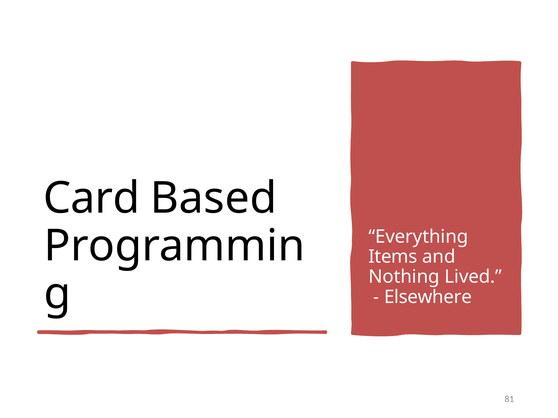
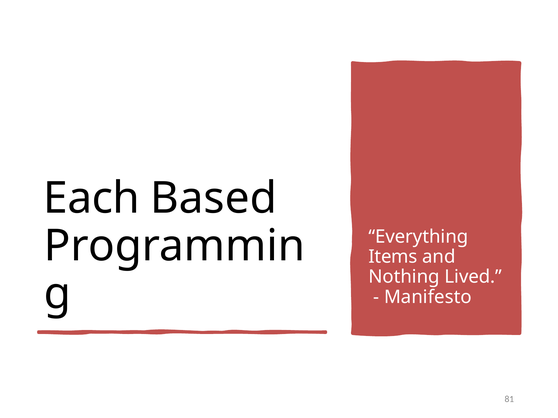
Card: Card -> Each
Elsewhere: Elsewhere -> Manifesto
